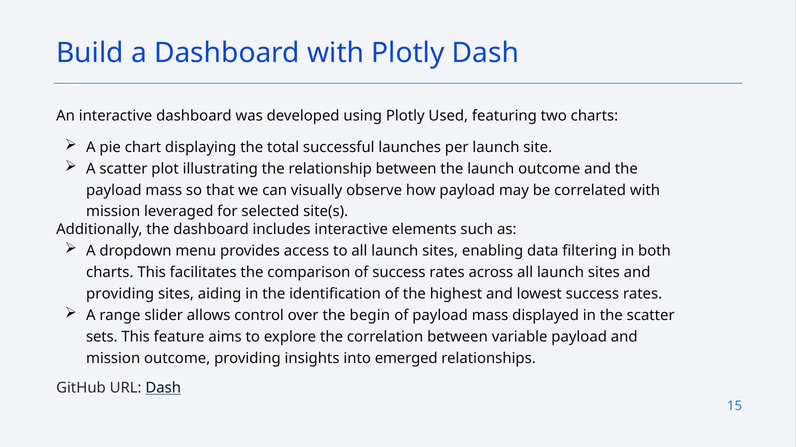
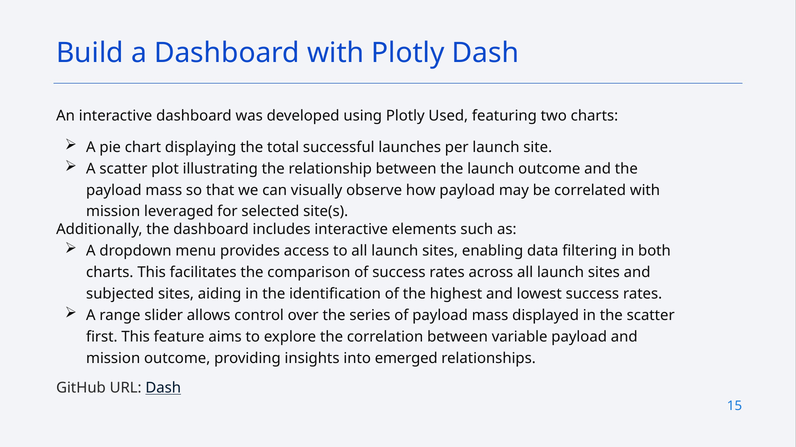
providing at (120, 294): providing -> subjected
begin: begin -> series
sets: sets -> first
